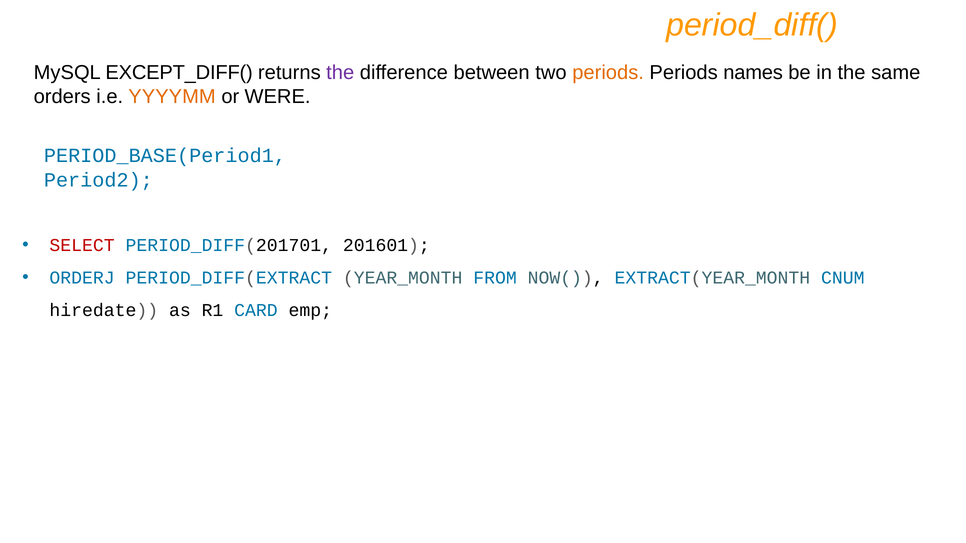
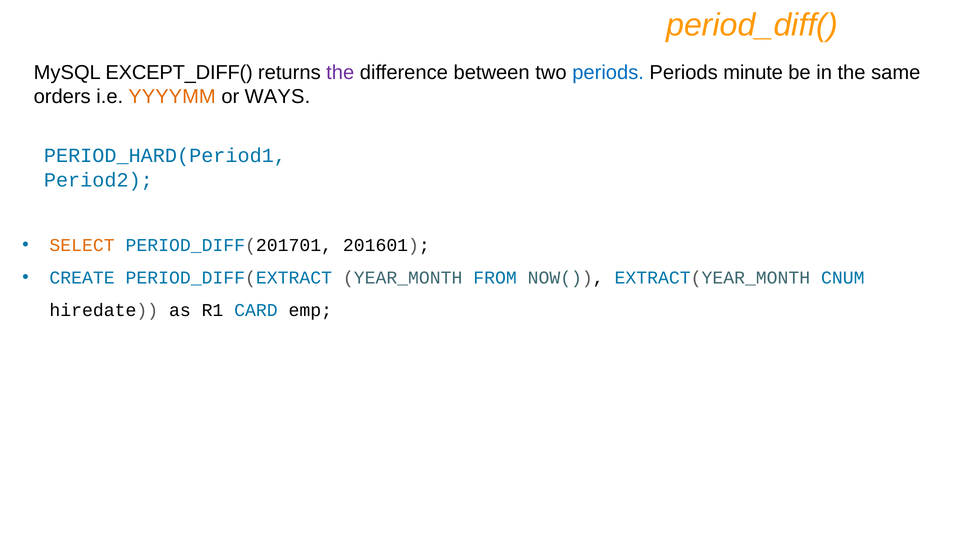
periods at (608, 73) colour: orange -> blue
names: names -> minute
WERE: WERE -> WAYS
PERIOD_BASE(Period1: PERIOD_BASE(Period1 -> PERIOD_HARD(Period1
SELECT colour: red -> orange
ORDERJ: ORDERJ -> CREATE
